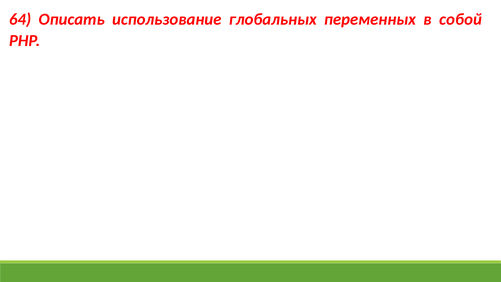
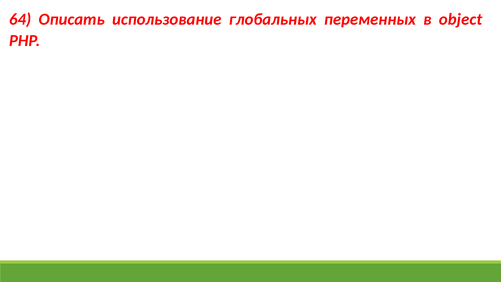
собой: собой -> object
